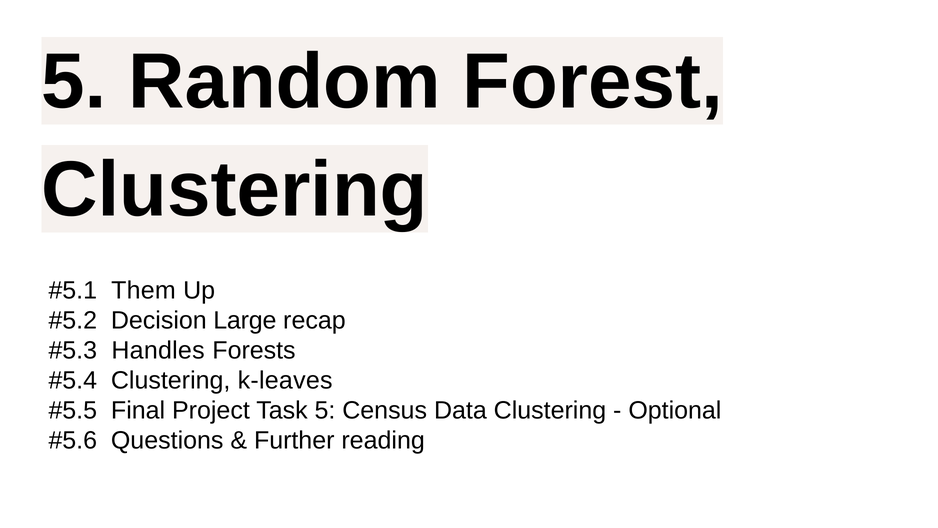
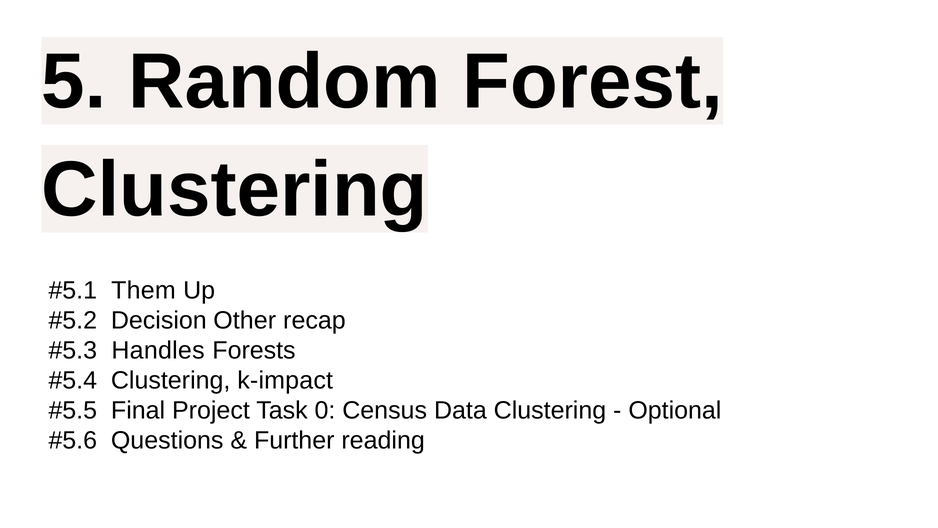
Large: Large -> Other
k-leaves: k-leaves -> k-impact
Task 5: 5 -> 0
